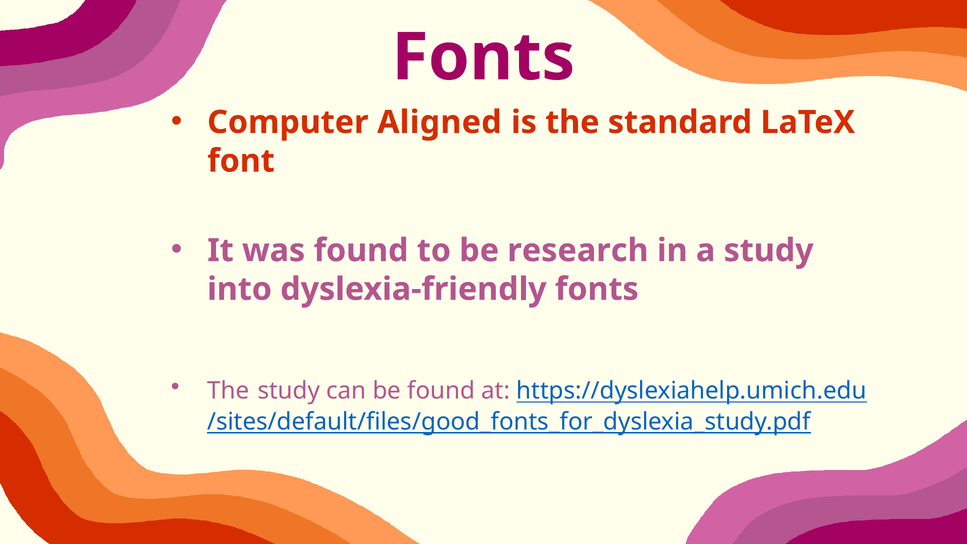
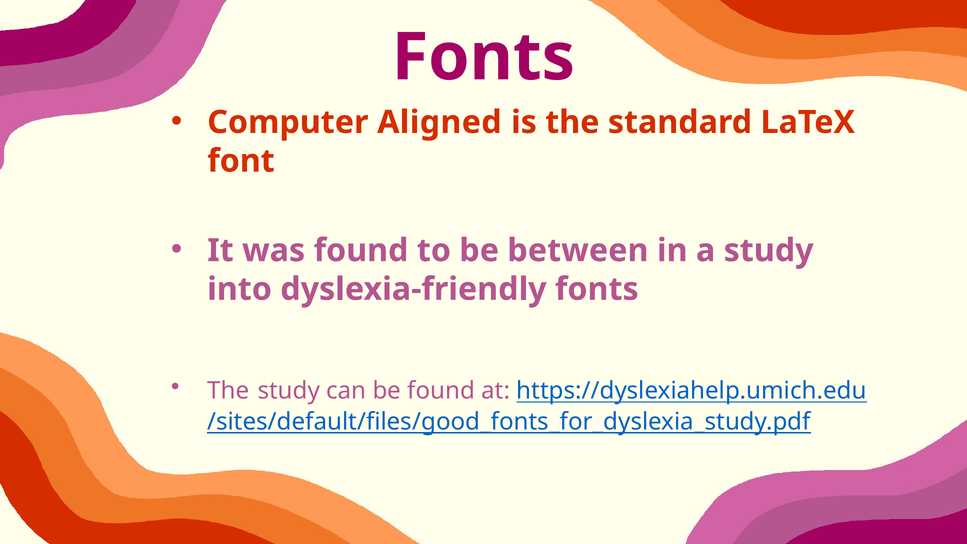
research: research -> between
